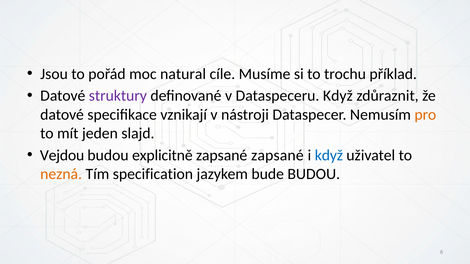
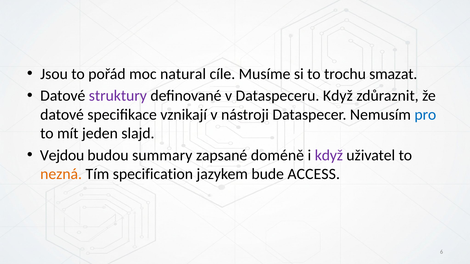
příklad: příklad -> smazat
pro colour: orange -> blue
explicitně: explicitně -> summary
zapsané zapsané: zapsané -> doméně
když at (329, 155) colour: blue -> purple
bude BUDOU: BUDOU -> ACCESS
